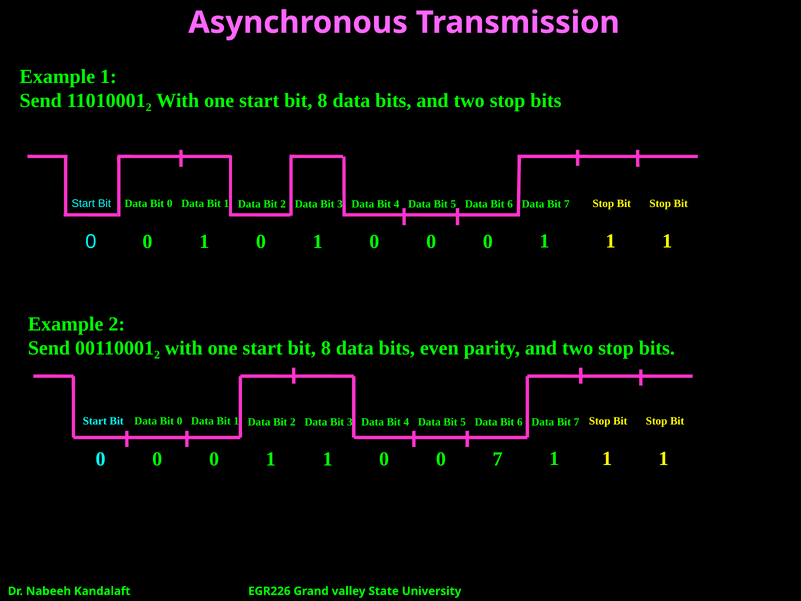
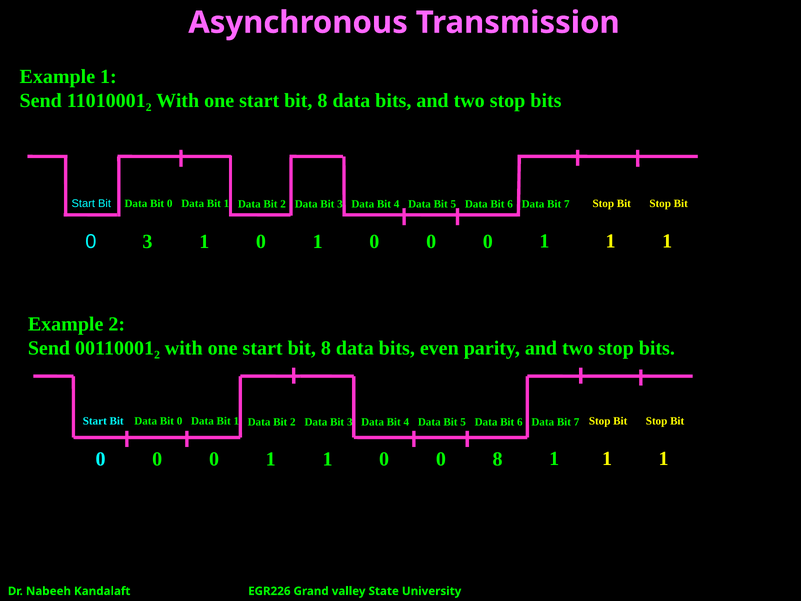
0 at (147, 241): 0 -> 3
0 7: 7 -> 8
